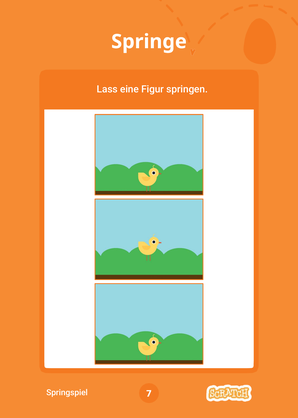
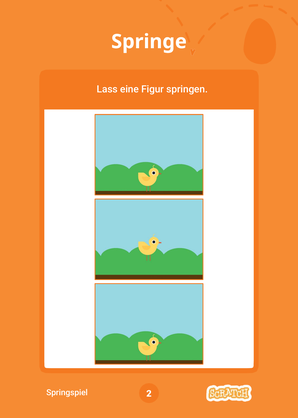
7: 7 -> 2
